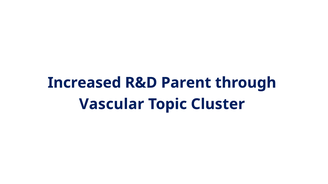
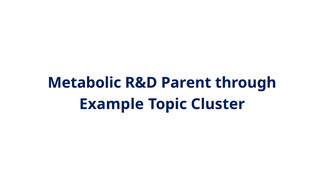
Increased: Increased -> Metabolic
Vascular: Vascular -> Example
